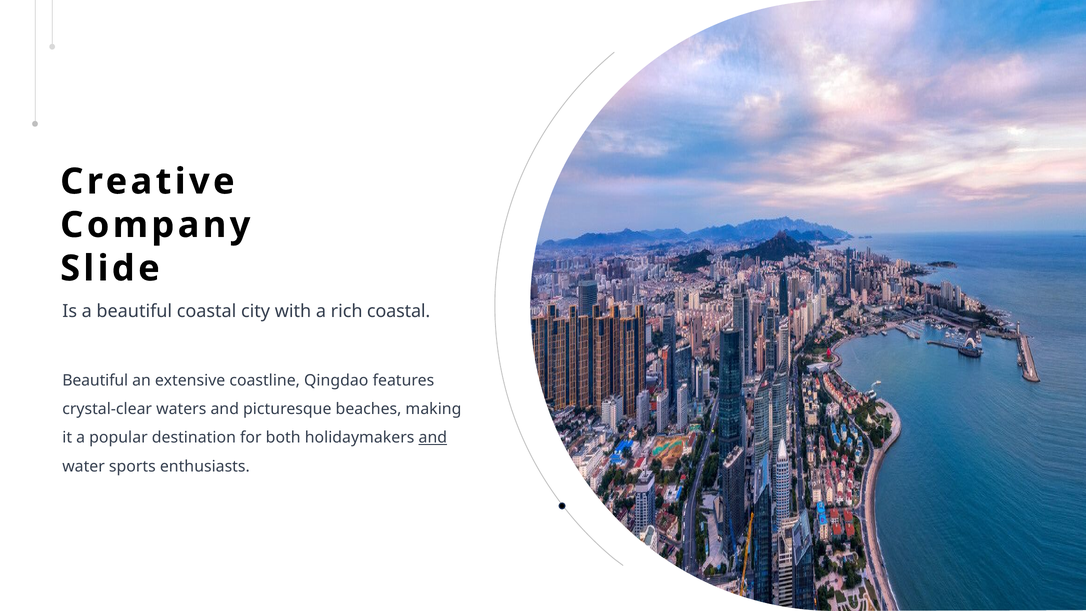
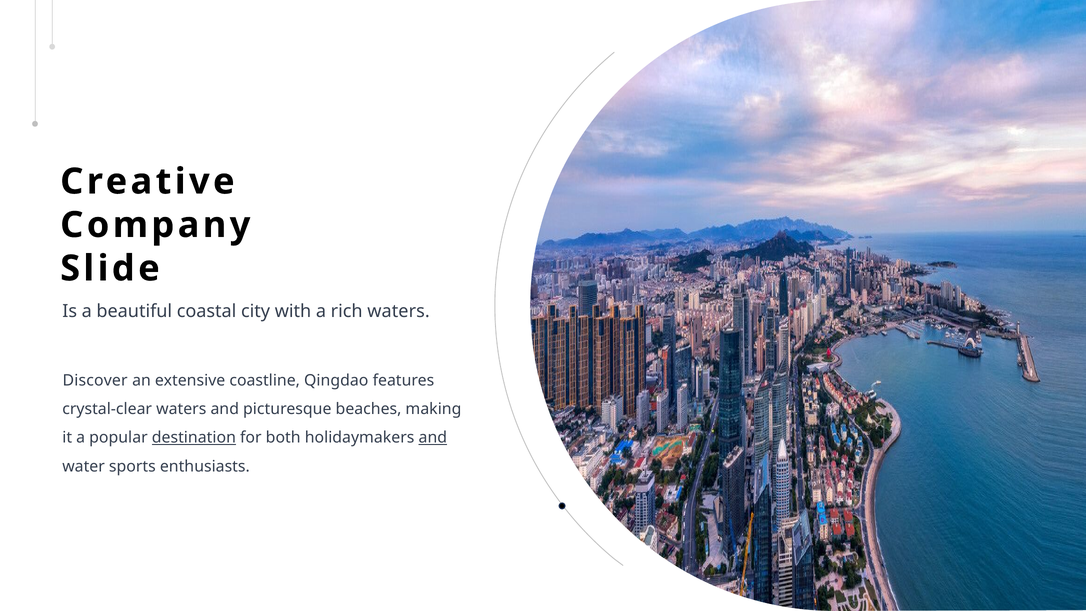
rich coastal: coastal -> waters
Beautiful at (95, 381): Beautiful -> Discover
destination underline: none -> present
